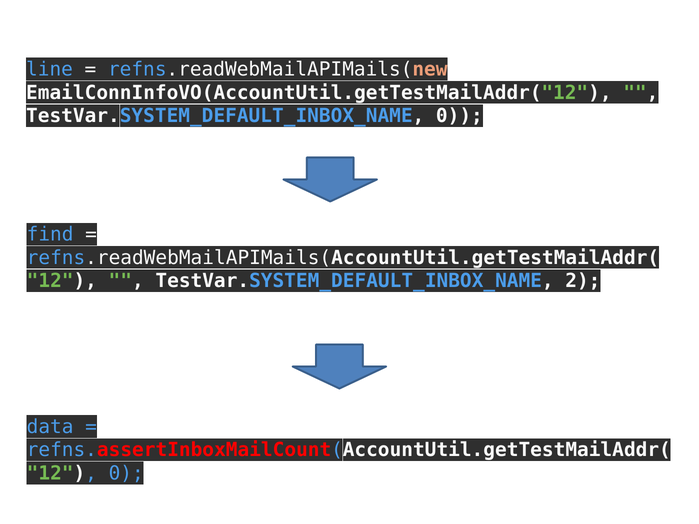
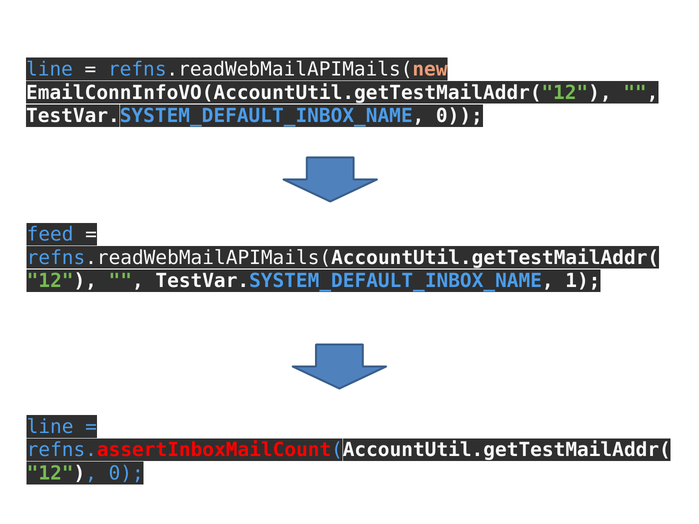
find: find -> feed
2: 2 -> 1
data at (50, 427): data -> line
